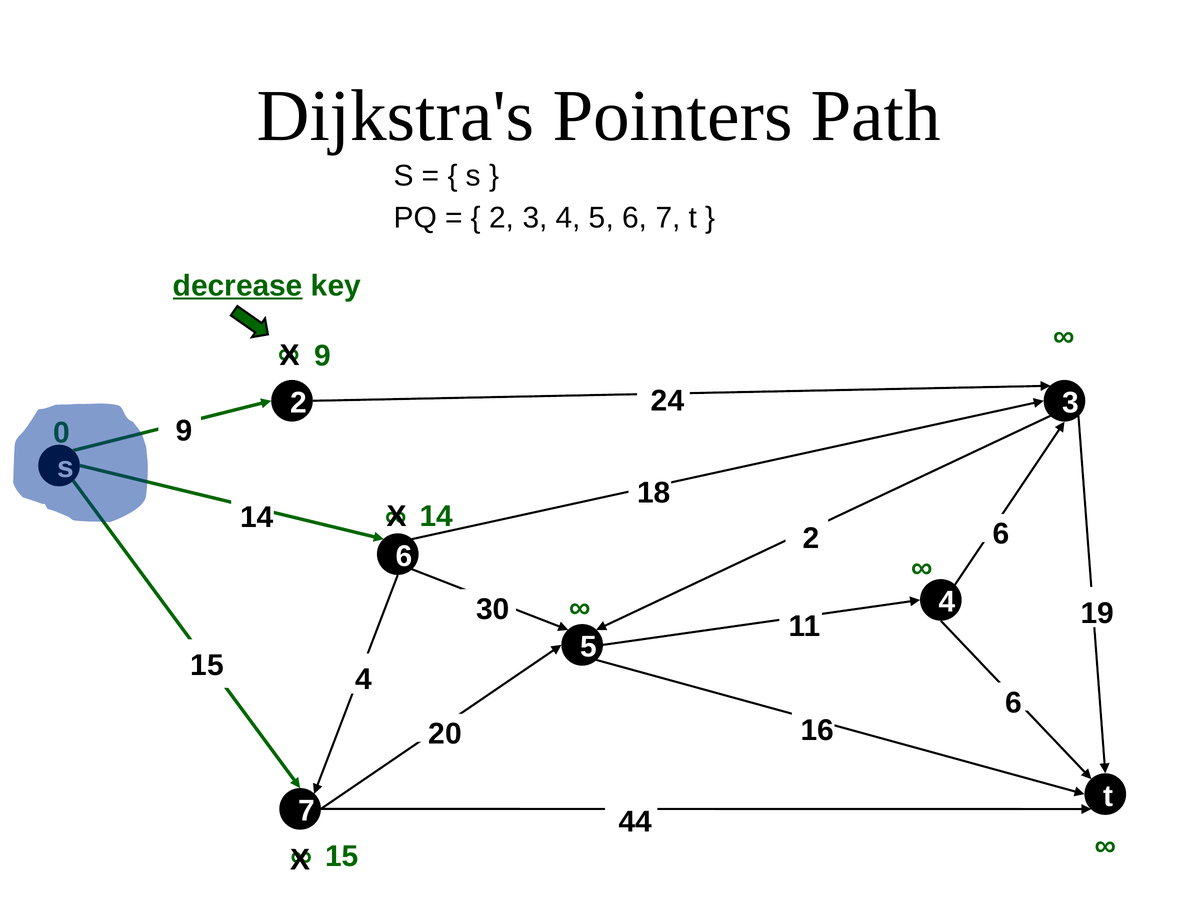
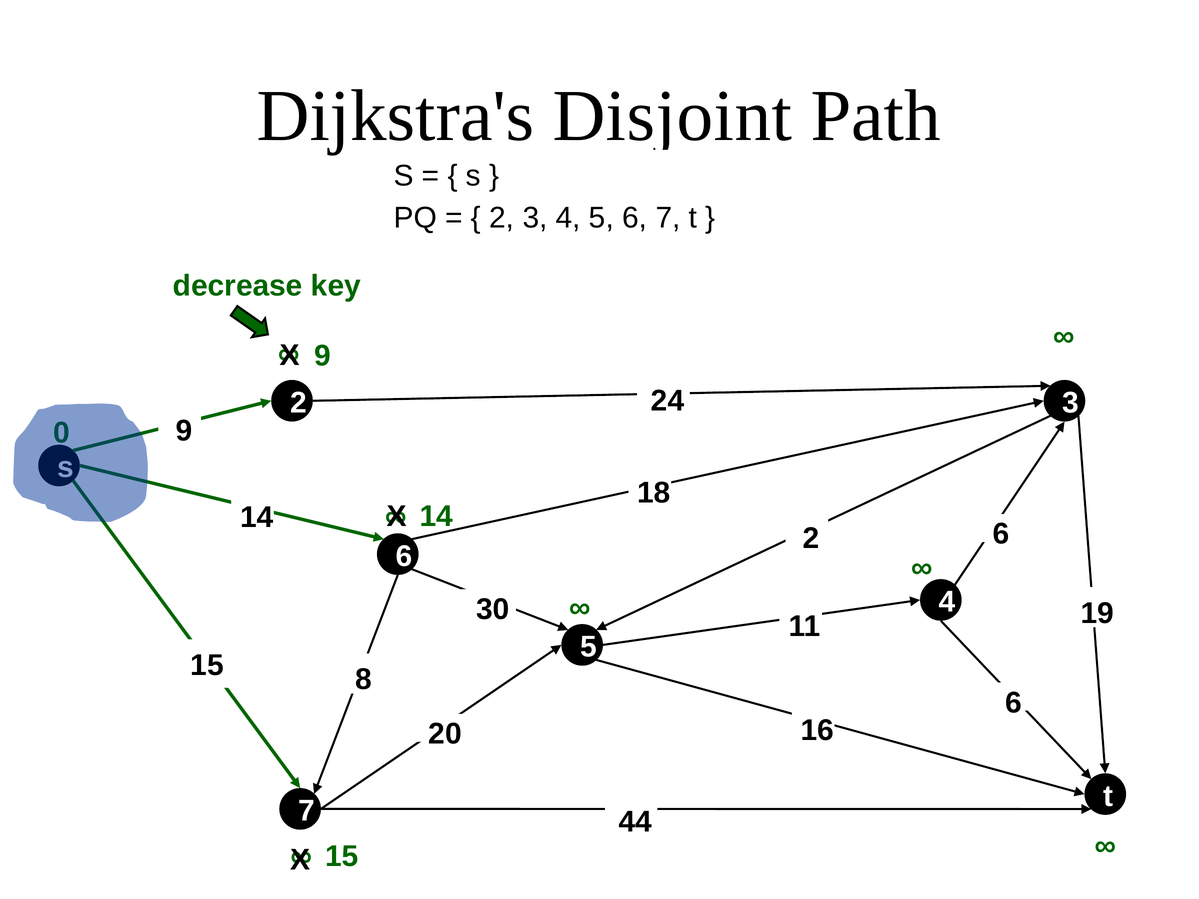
Pointers: Pointers -> Disjoint
decrease underline: present -> none
15 4: 4 -> 8
